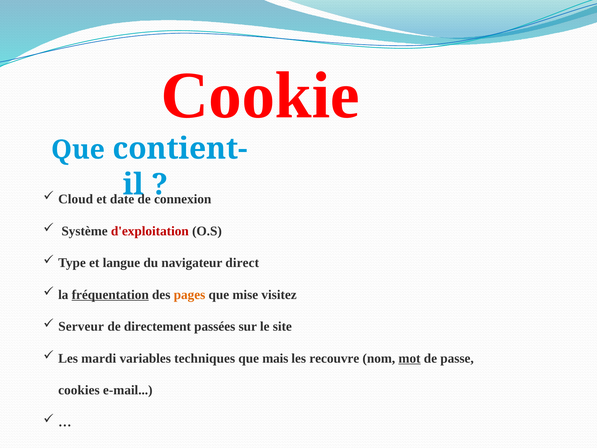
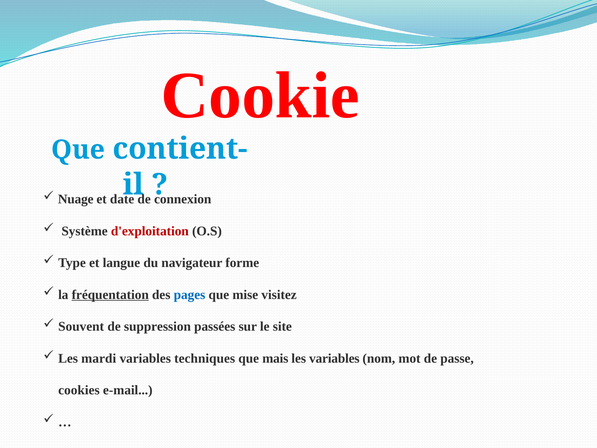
Cloud: Cloud -> Nuage
direct: direct -> forme
pages colour: orange -> blue
Serveur: Serveur -> Souvent
directement: directement -> suppression
les recouvre: recouvre -> variables
mot underline: present -> none
